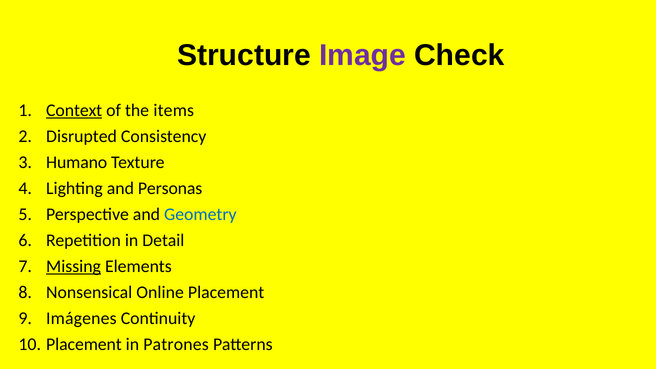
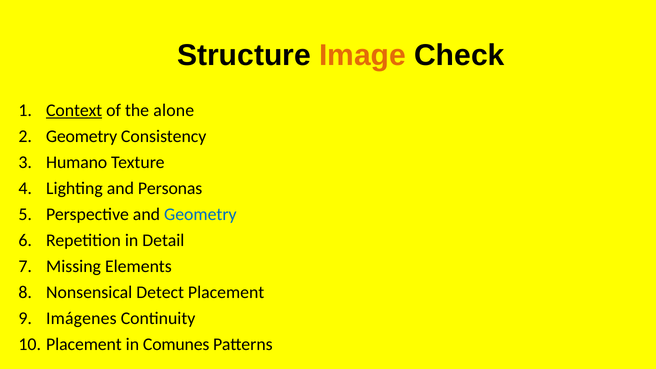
Image colour: purple -> orange
items: items -> alone
Disrupted at (82, 136): Disrupted -> Geometry
Missing underline: present -> none
Online: Online -> Detect
Patrones: Patrones -> Comunes
